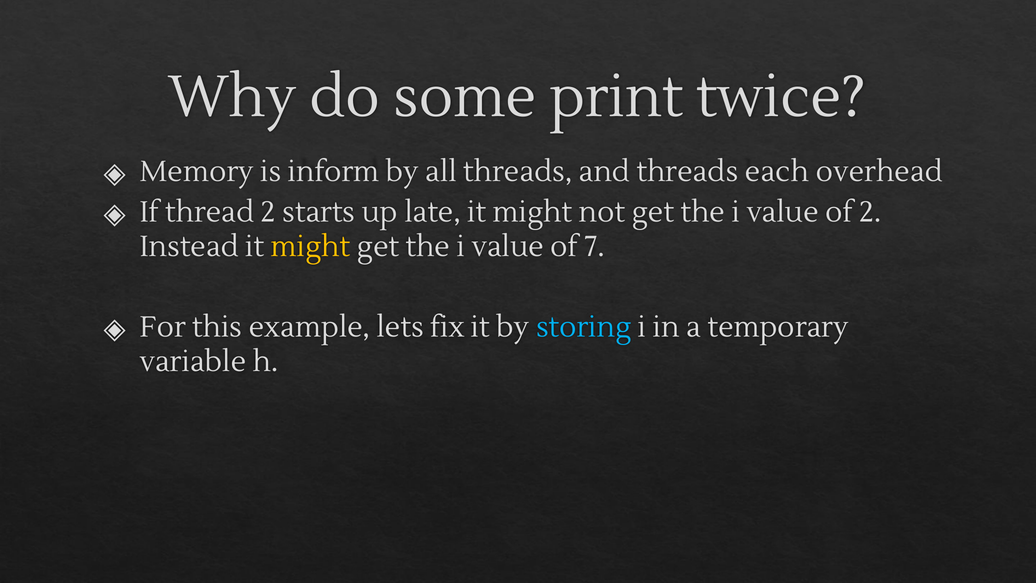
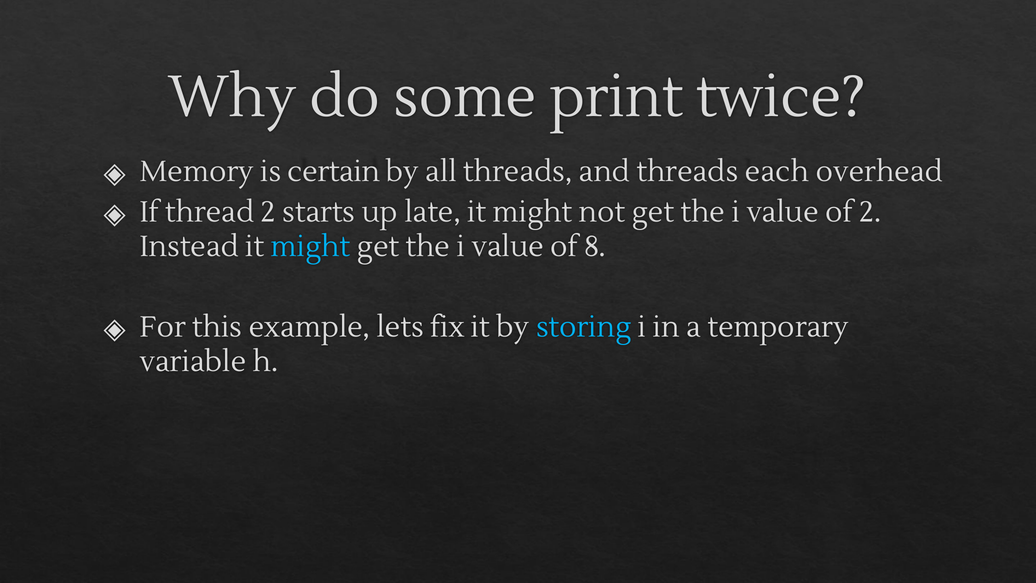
inform: inform -> certain
might at (310, 247) colour: yellow -> light blue
7: 7 -> 8
